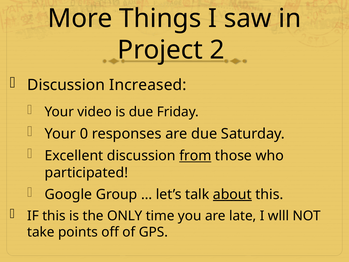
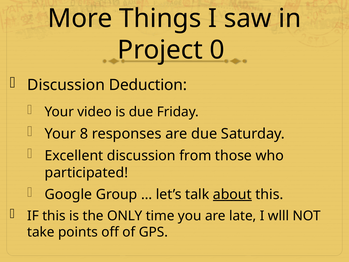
2: 2 -> 0
Increased: Increased -> Deduction
0: 0 -> 8
from underline: present -> none
